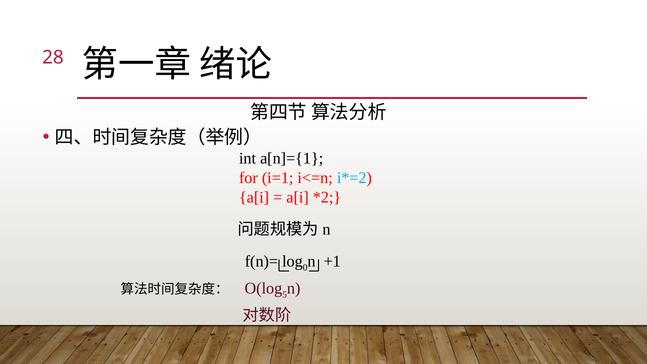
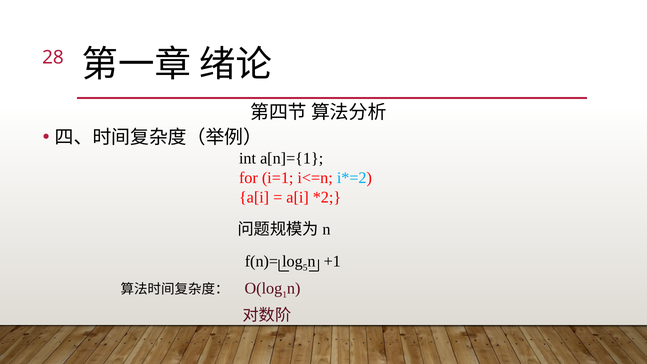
0: 0 -> 5
5: 5 -> 1
